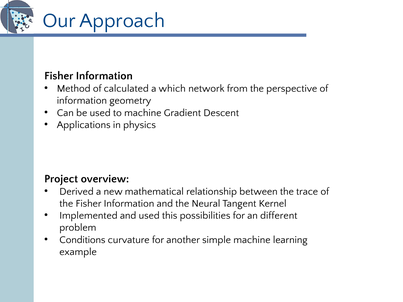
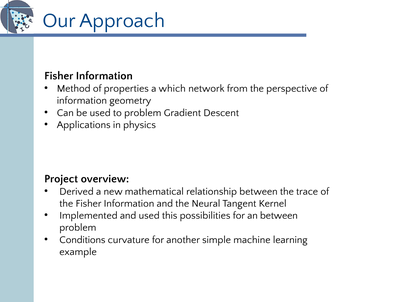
calculated: calculated -> properties
to machine: machine -> problem
an different: different -> between
